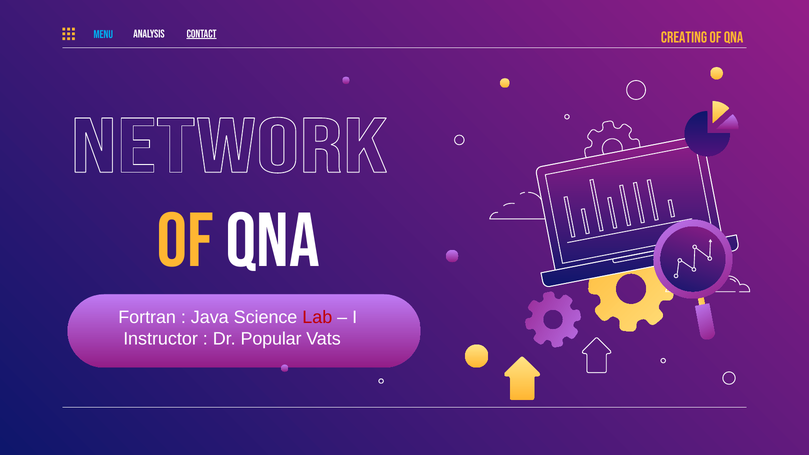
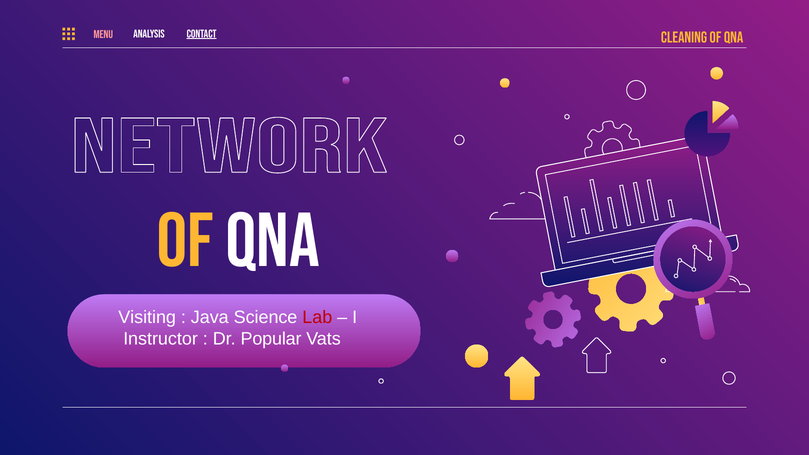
MENU colour: light blue -> pink
CREATING: CREATING -> CLEANING
Fortran: Fortran -> Visiting
